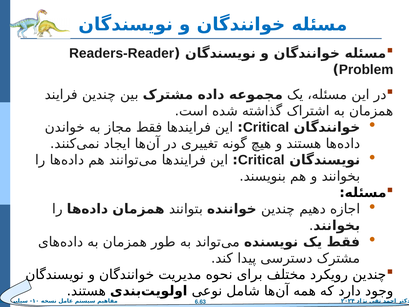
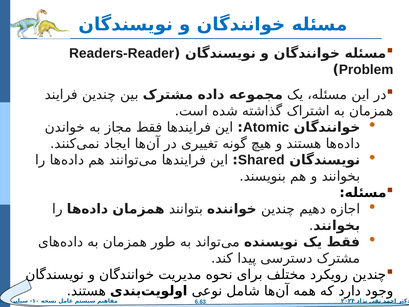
Critical at (266, 127): Critical -> Atomic
Critical at (261, 160): Critical -> Shared
